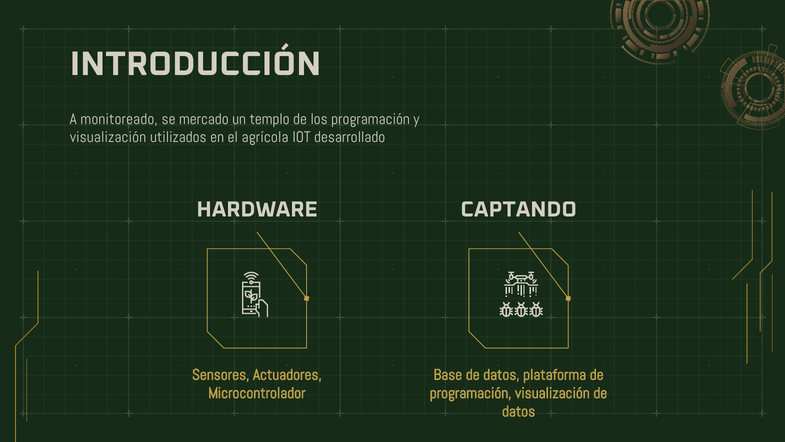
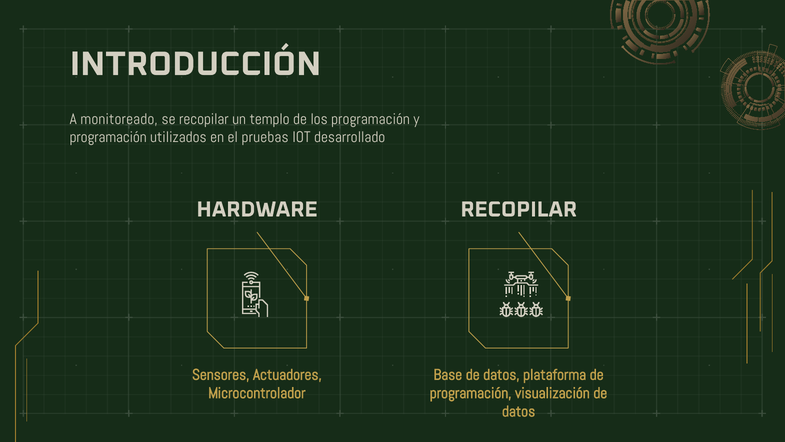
se mercado: mercado -> recopilar
visualización at (108, 137): visualización -> programación
agrícola: agrícola -> pruebas
CAPTANDO at (519, 209): CAPTANDO -> RECOPILAR
